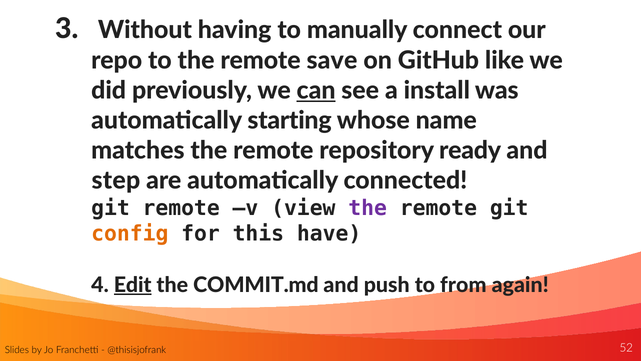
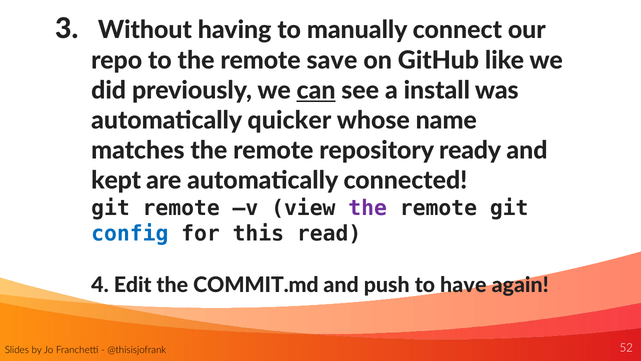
starting: starting -> quicker
step: step -> kept
config colour: orange -> blue
have: have -> read
Edit underline: present -> none
from: from -> have
